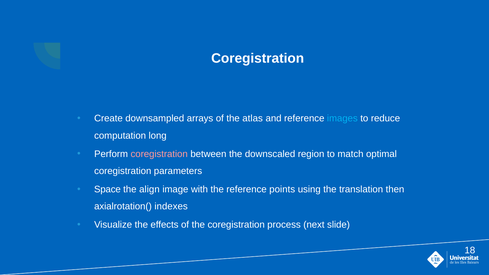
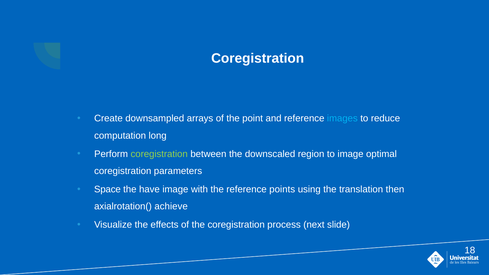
atlas: atlas -> point
coregistration at (159, 154) colour: pink -> light green
to match: match -> image
align: align -> have
indexes: indexes -> achieve
